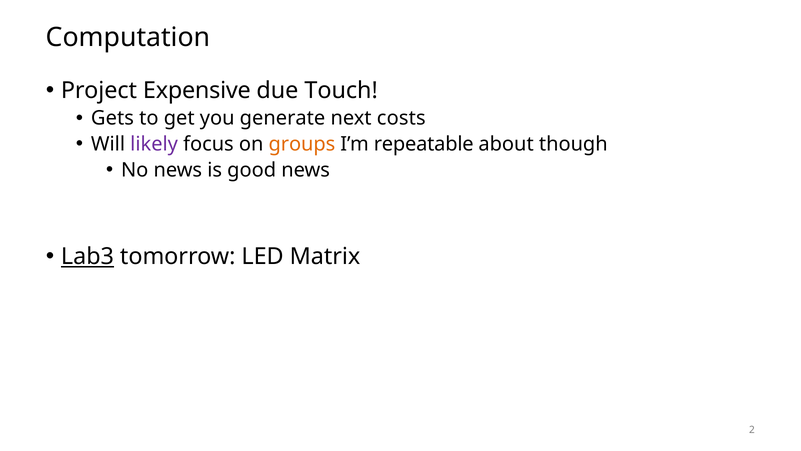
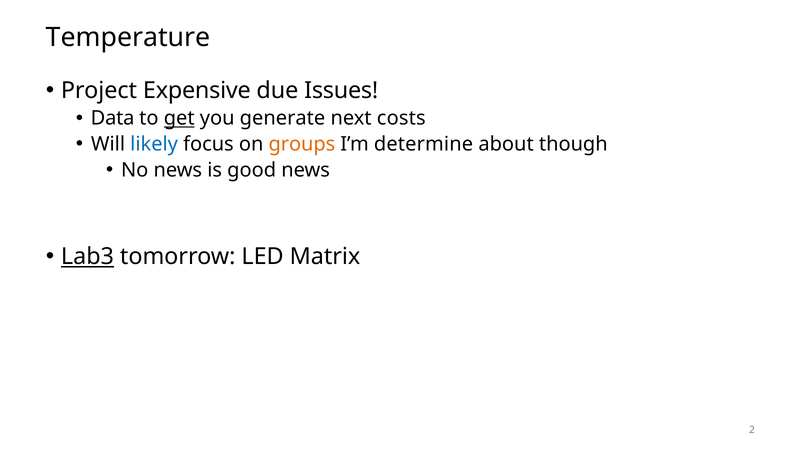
Computation: Computation -> Temperature
Touch: Touch -> Issues
Gets: Gets -> Data
get underline: none -> present
likely colour: purple -> blue
repeatable: repeatable -> determine
